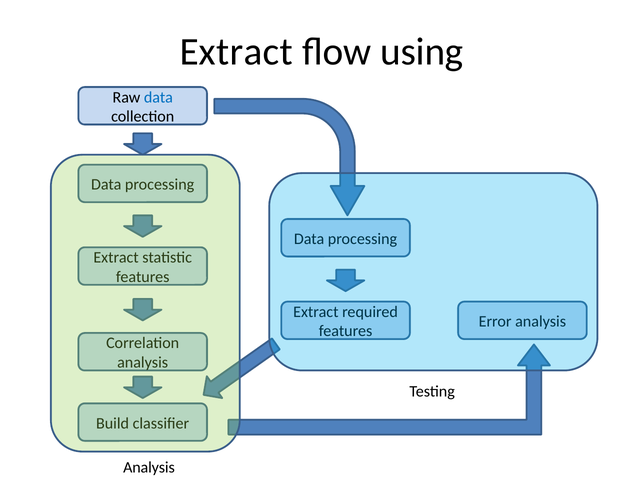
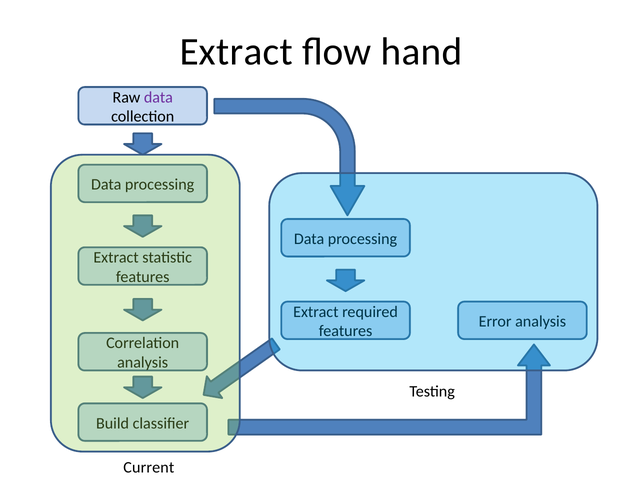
using: using -> hand
data at (158, 97) colour: blue -> purple
Analysis at (149, 468): Analysis -> Current
